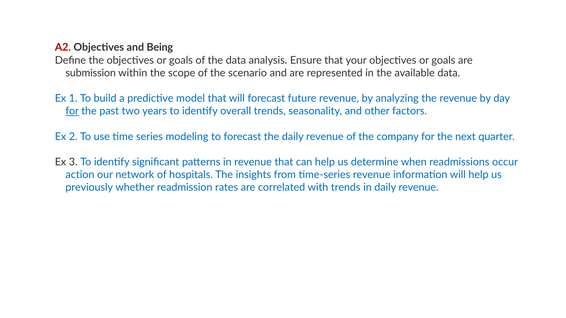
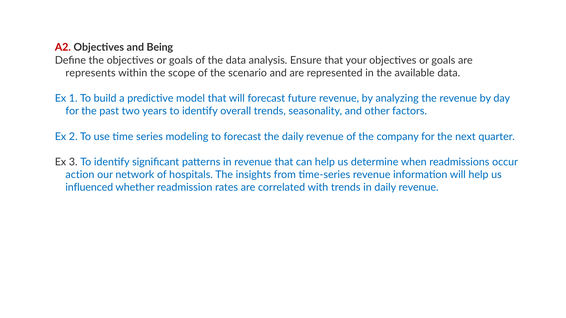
submission: submission -> represents
for at (72, 111) underline: present -> none
previously: previously -> influenced
